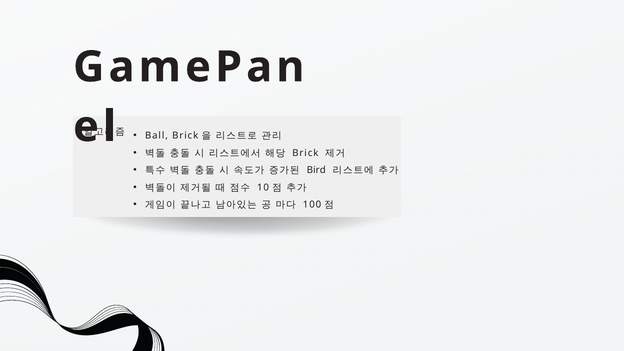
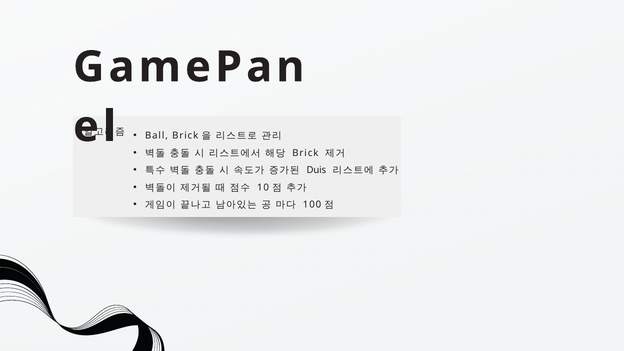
Bird: Bird -> Duis
